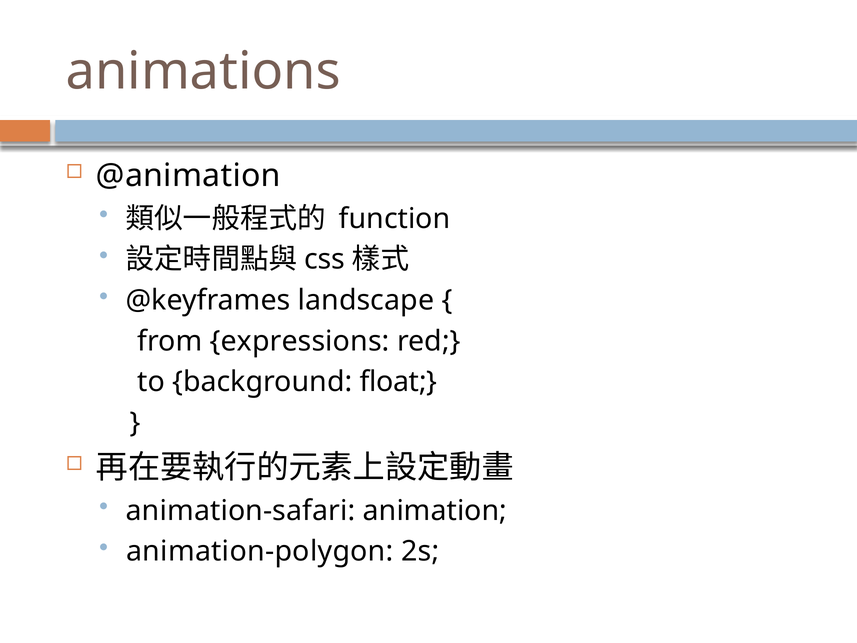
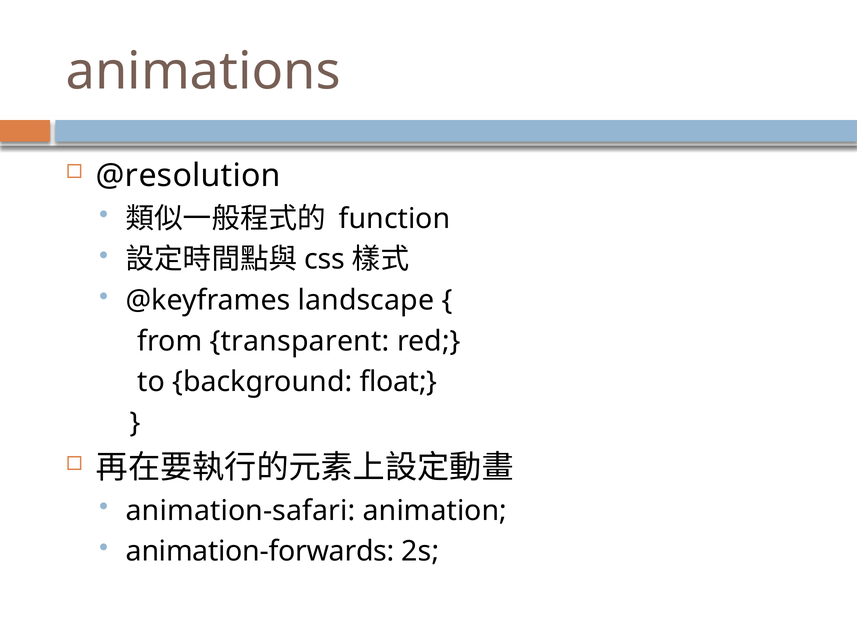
@animation: @animation -> @resolution
expressions: expressions -> transparent
animation-polygon: animation-polygon -> animation-forwards
